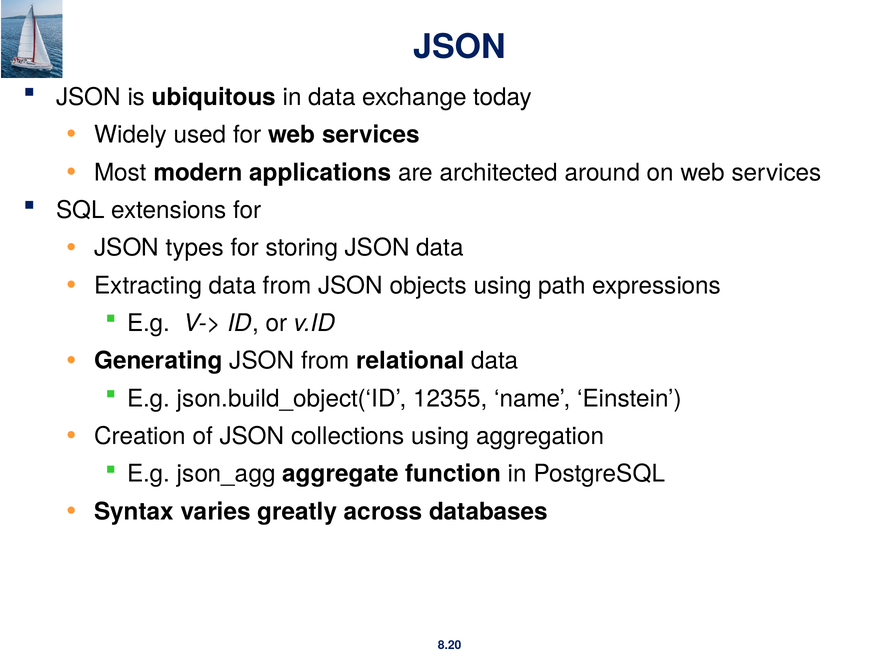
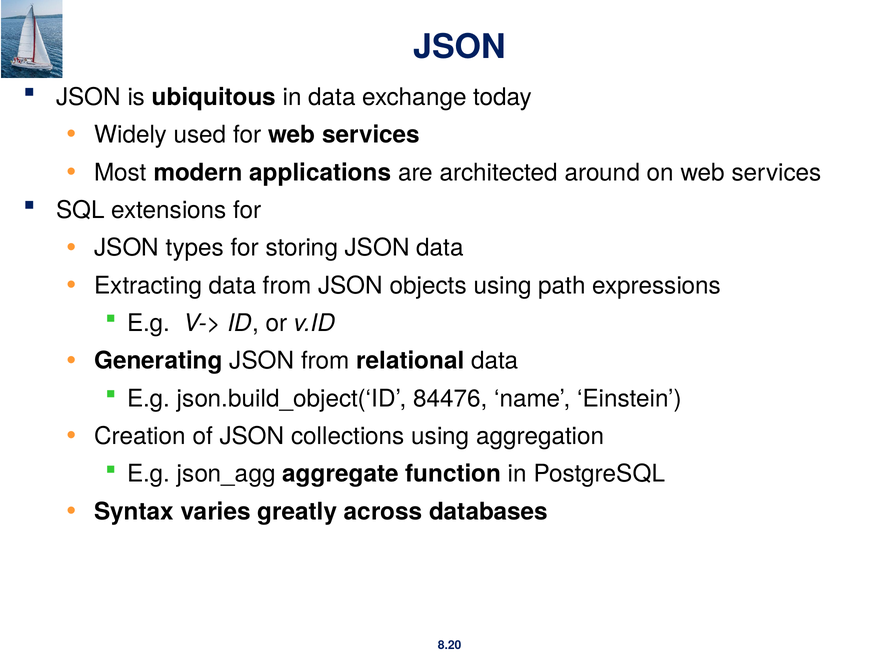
12355: 12355 -> 84476
